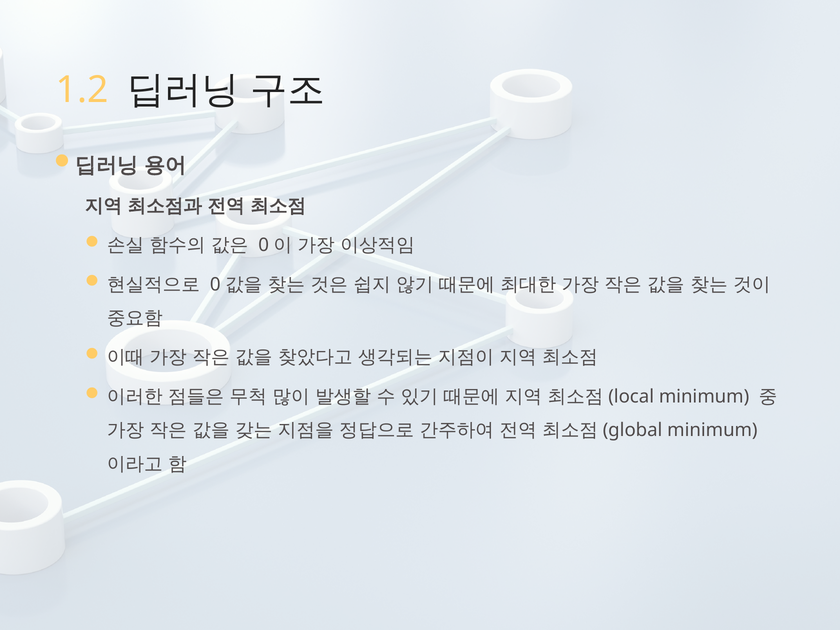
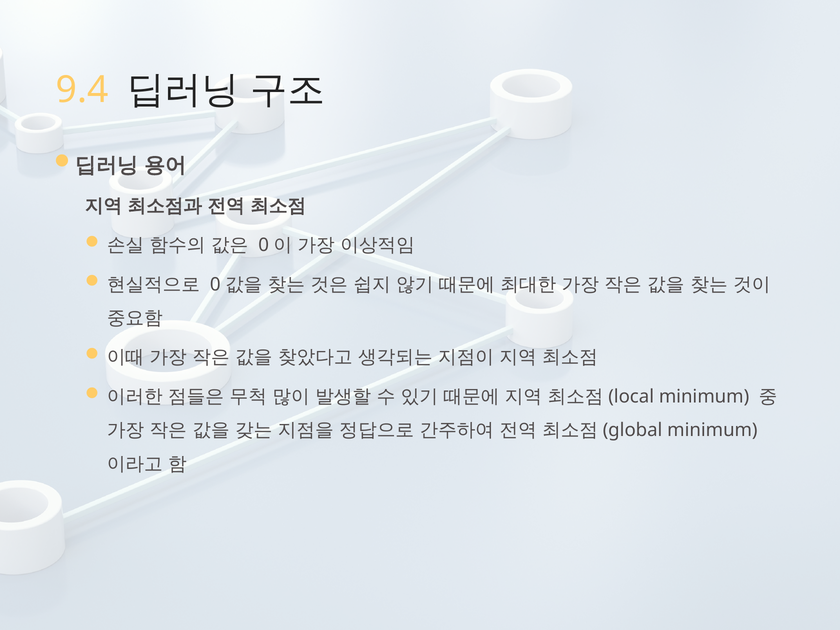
1.2: 1.2 -> 9.4
